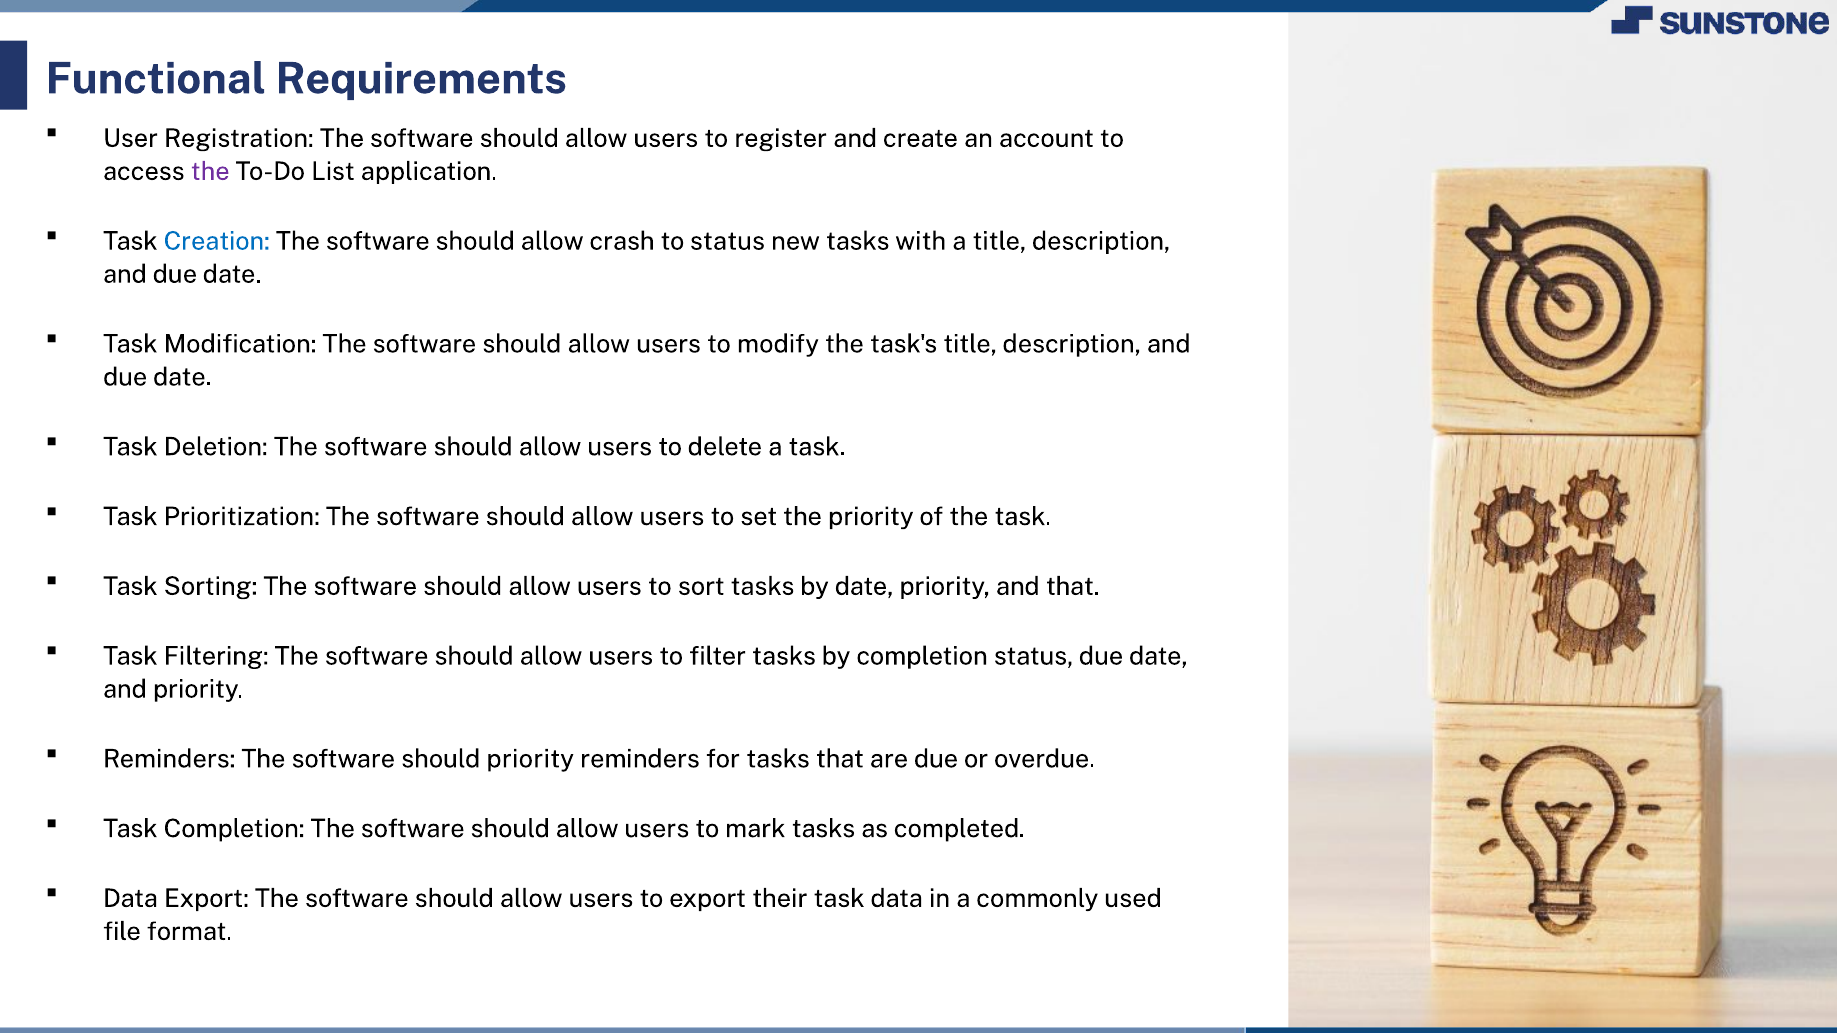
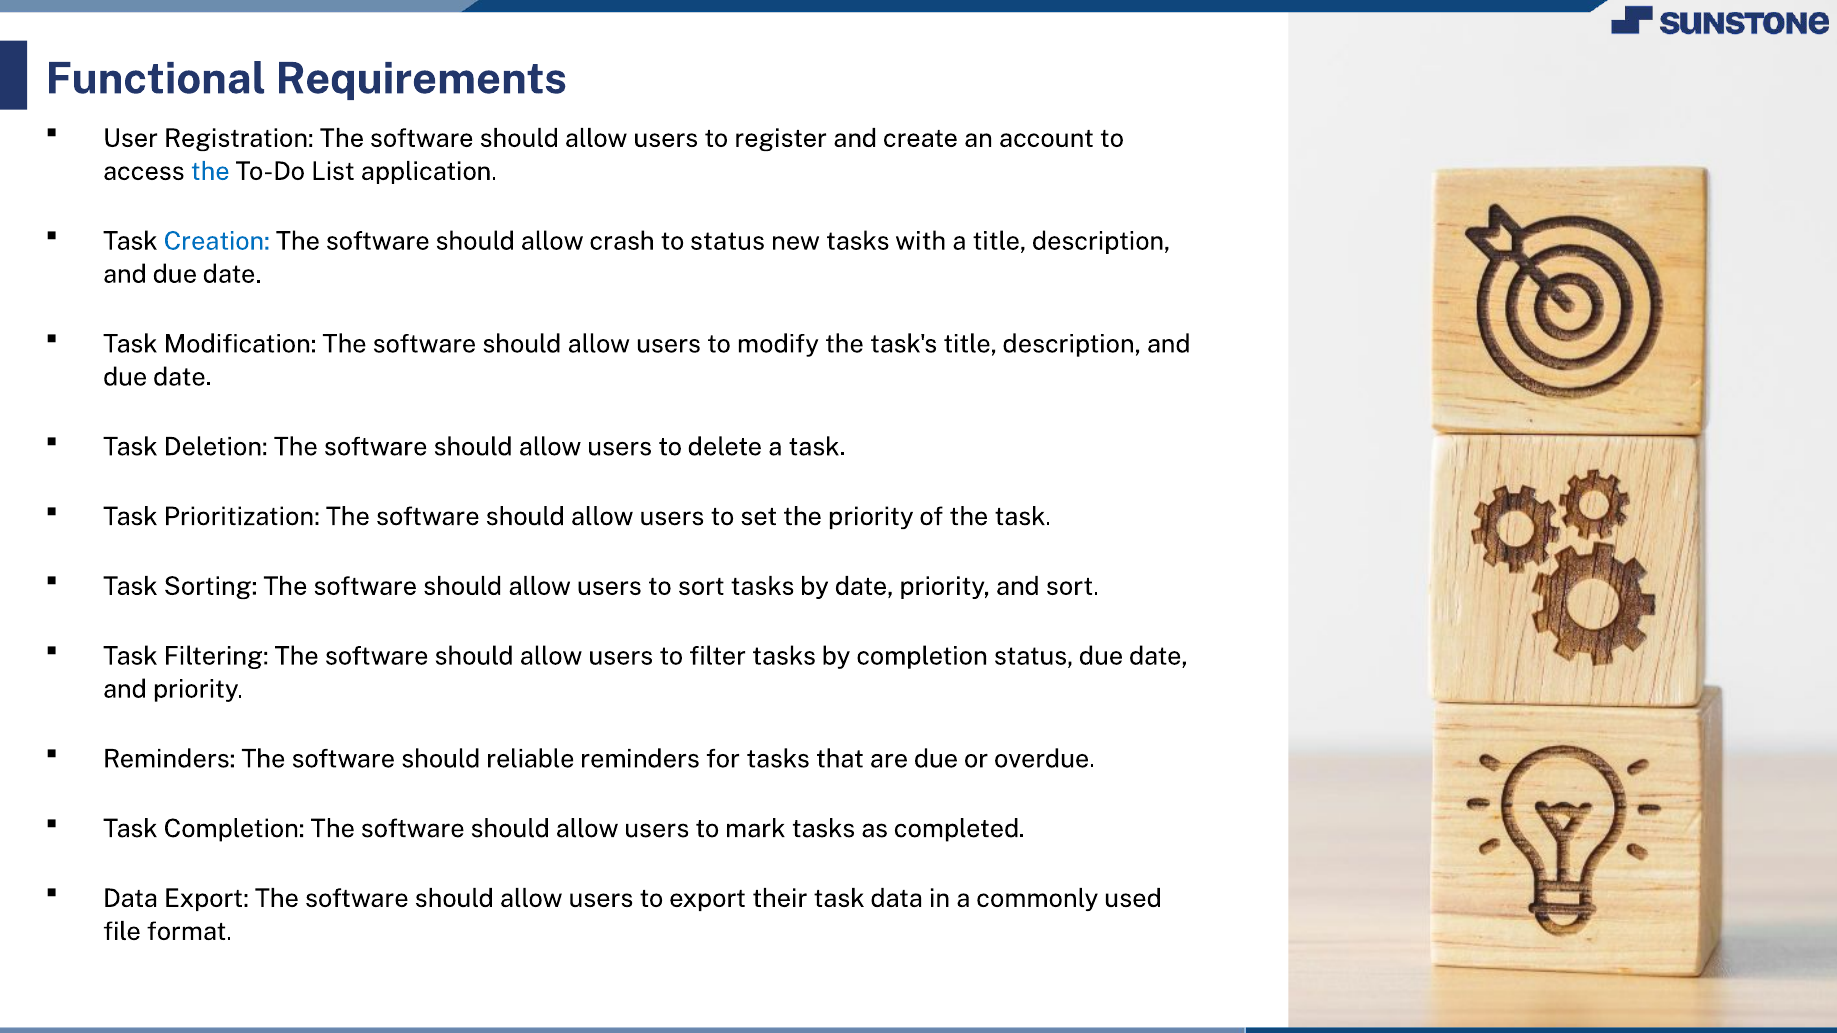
the at (210, 172) colour: purple -> blue
and that: that -> sort
should priority: priority -> reliable
